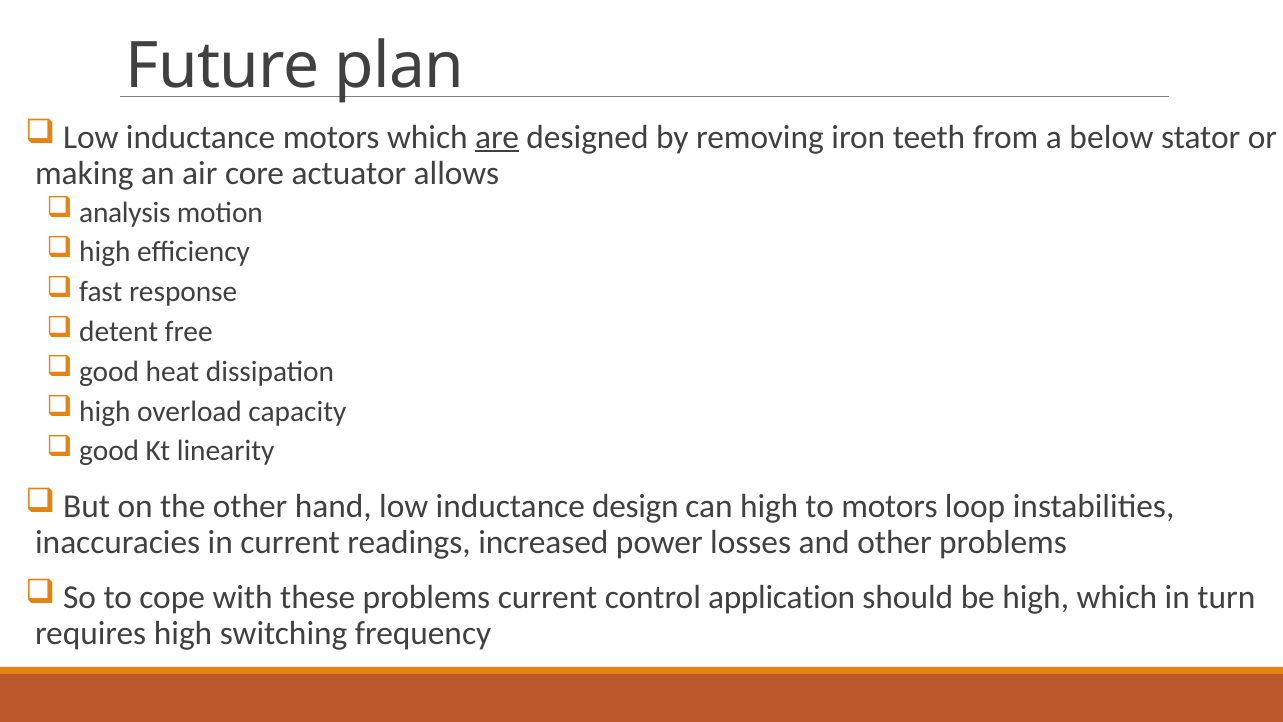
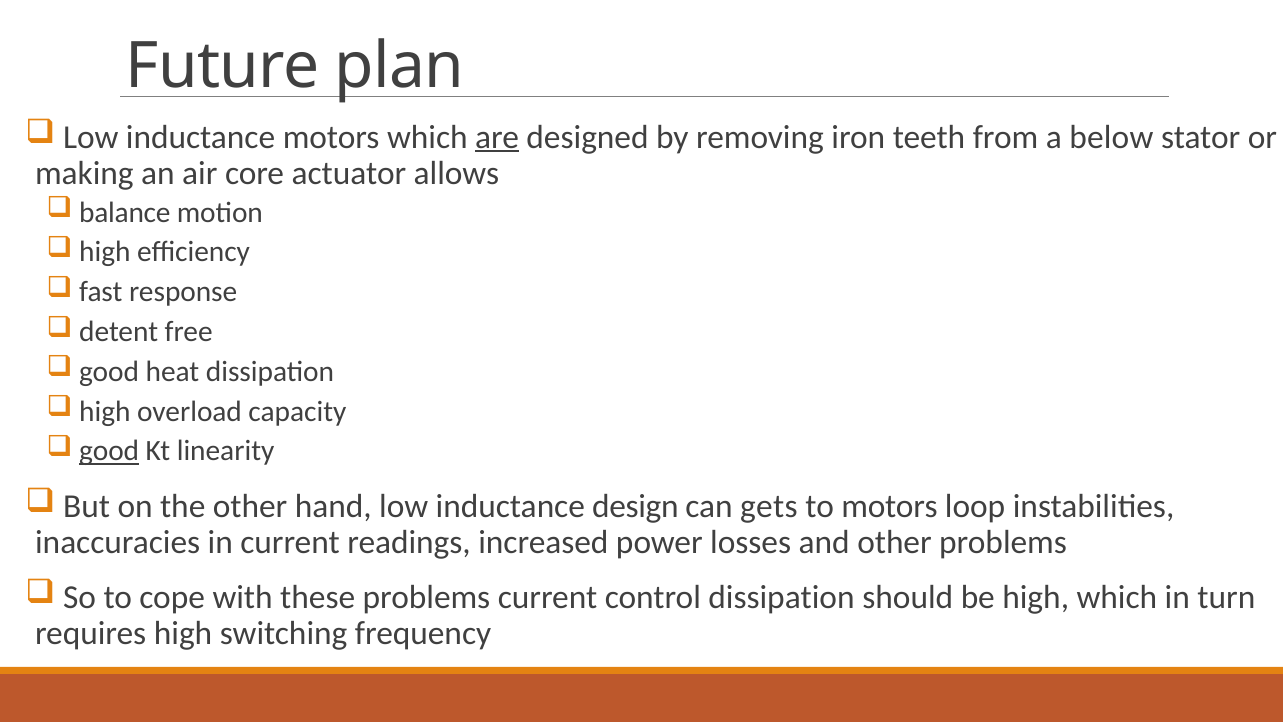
analysis: analysis -> balance
good at (109, 451) underline: none -> present
can high: high -> gets
control application: application -> dissipation
